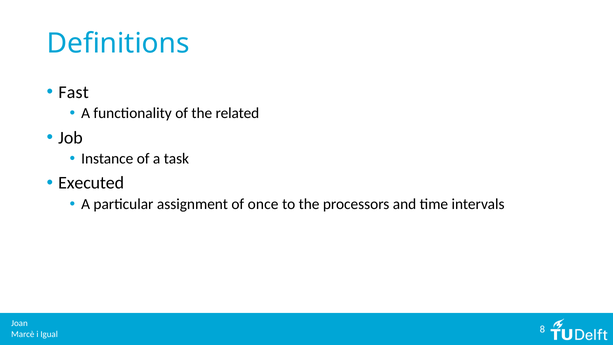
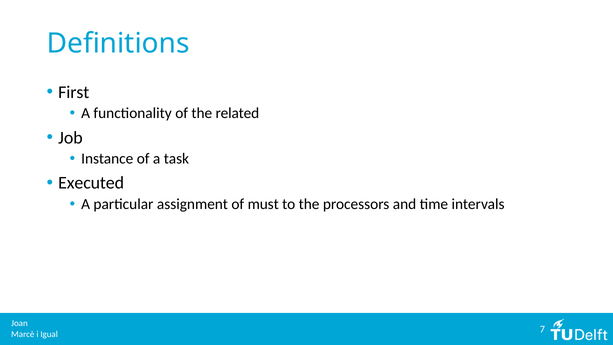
Fast: Fast -> First
once: once -> must
8: 8 -> 7
